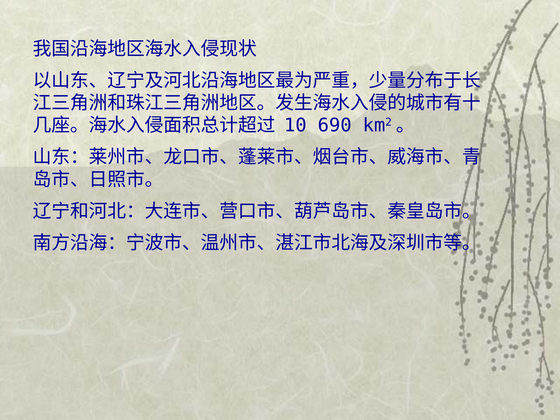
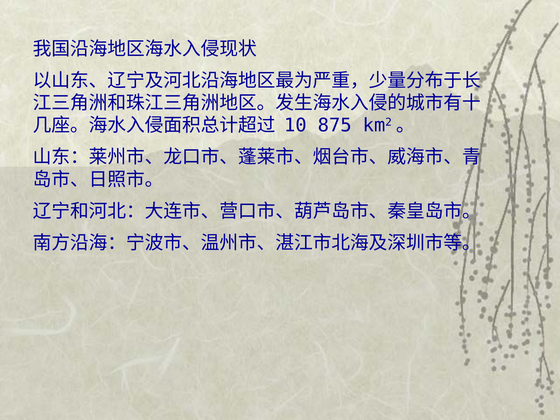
690: 690 -> 875
